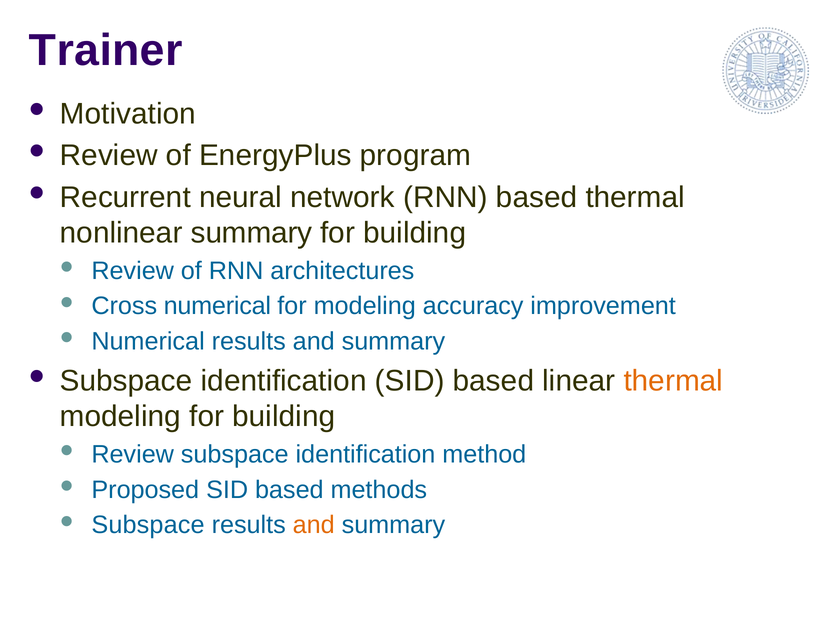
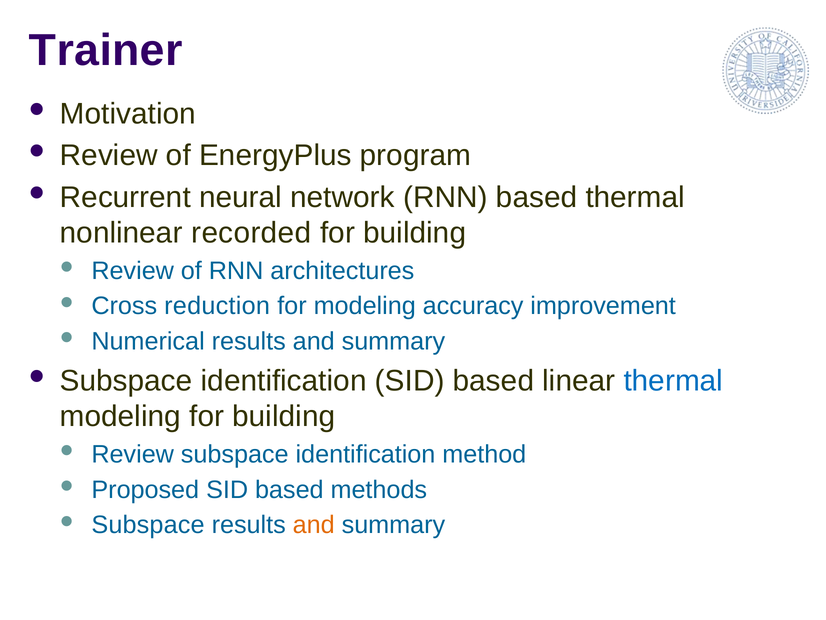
nonlinear summary: summary -> recorded
Cross numerical: numerical -> reduction
thermal at (673, 380) colour: orange -> blue
